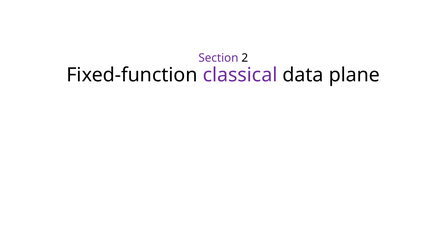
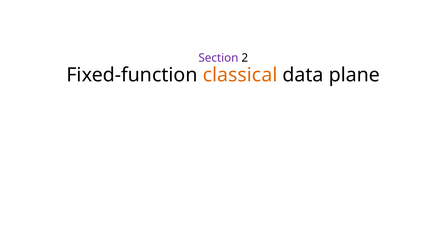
classical colour: purple -> orange
